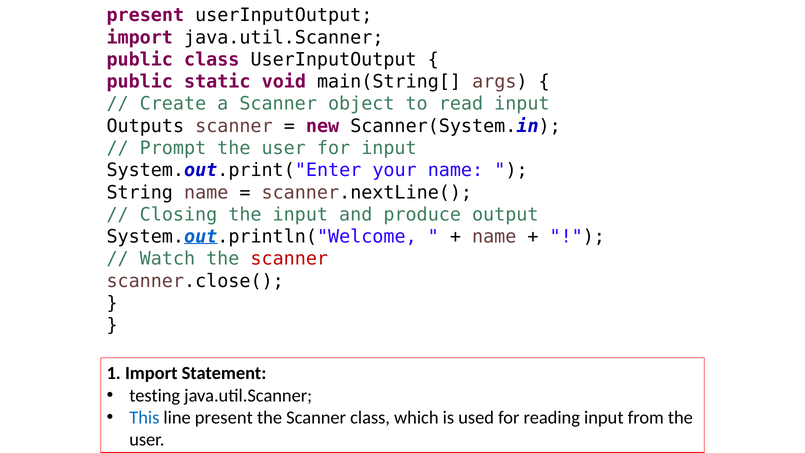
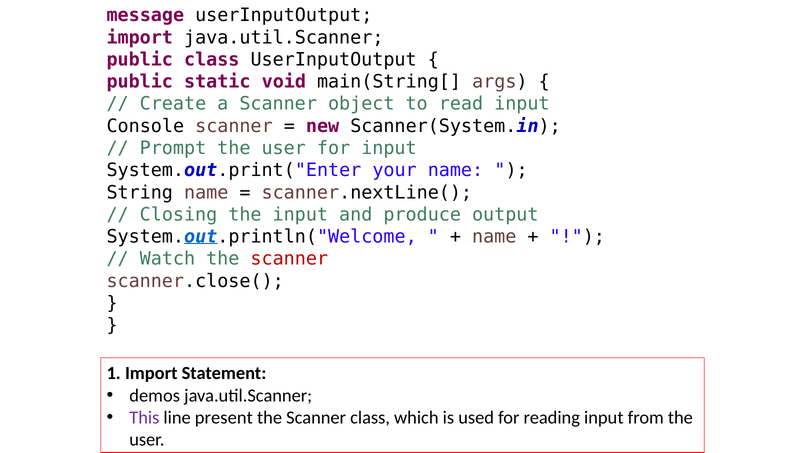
present at (145, 15): present -> message
Outputs: Outputs -> Console
testing: testing -> demos
This colour: blue -> purple
